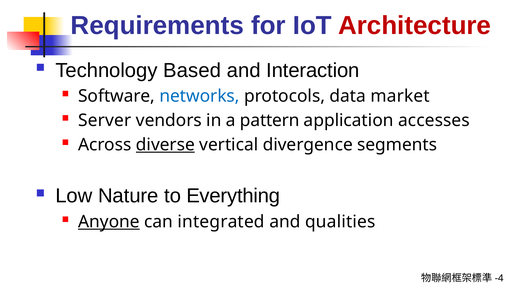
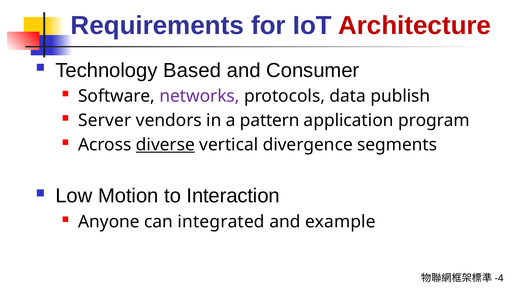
Interaction: Interaction -> Consumer
networks colour: blue -> purple
market: market -> publish
accesses: accesses -> program
Nature: Nature -> Motion
Everything: Everything -> Interaction
Anyone underline: present -> none
qualities: qualities -> example
